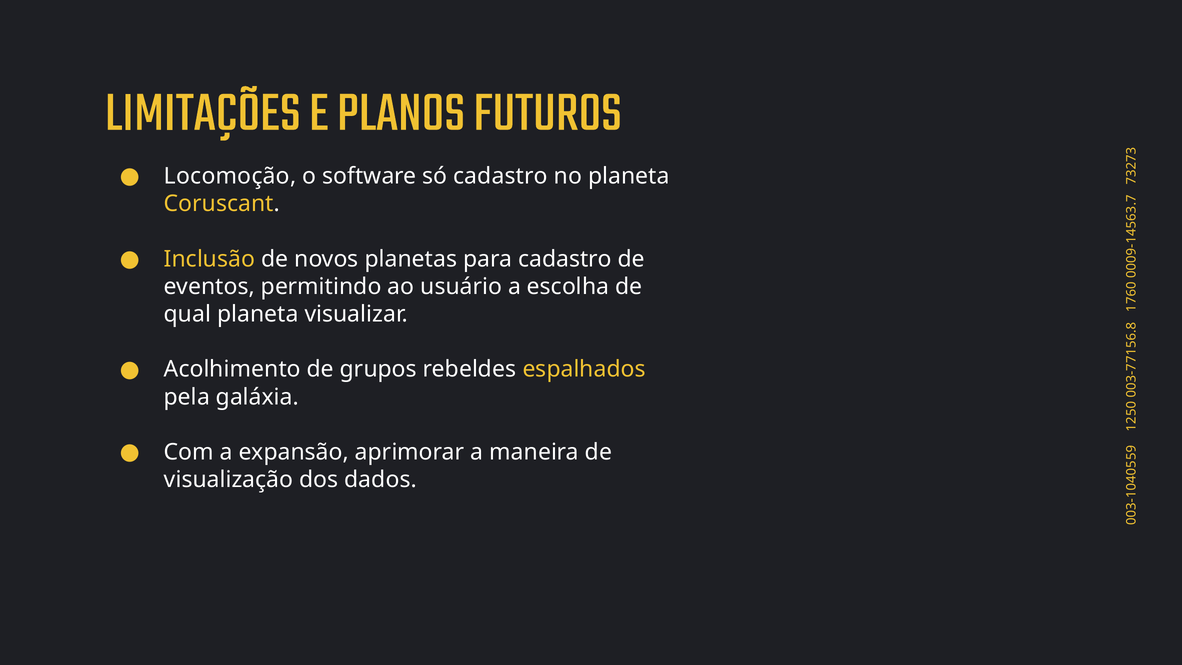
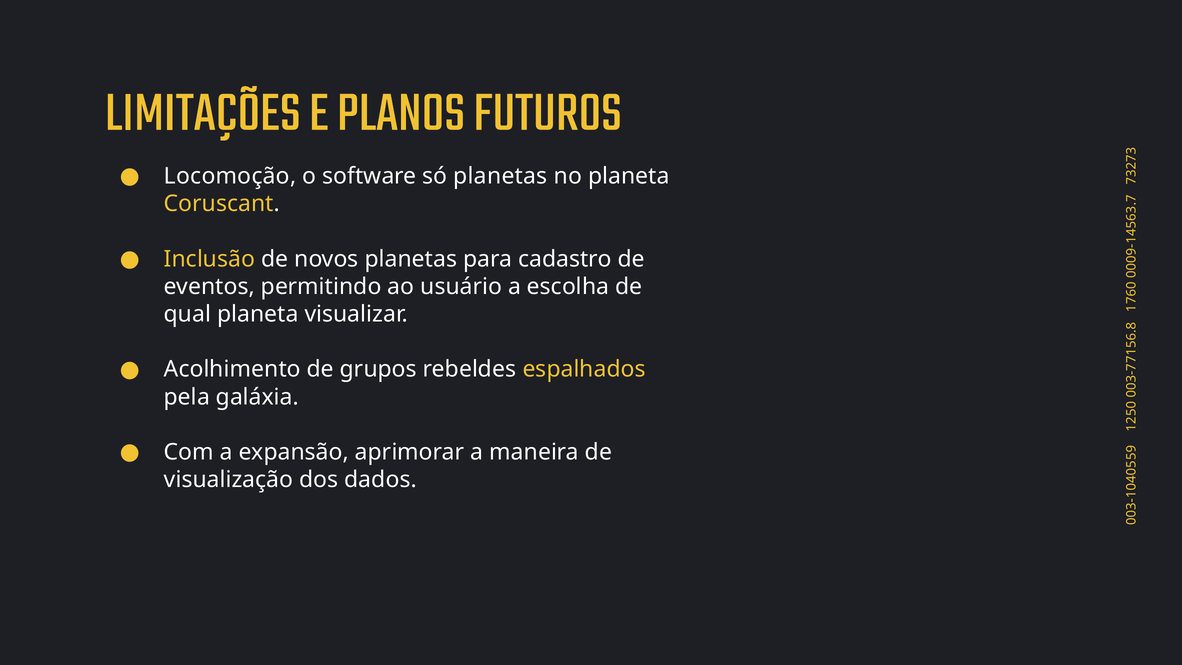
só cadastro: cadastro -> planetas
